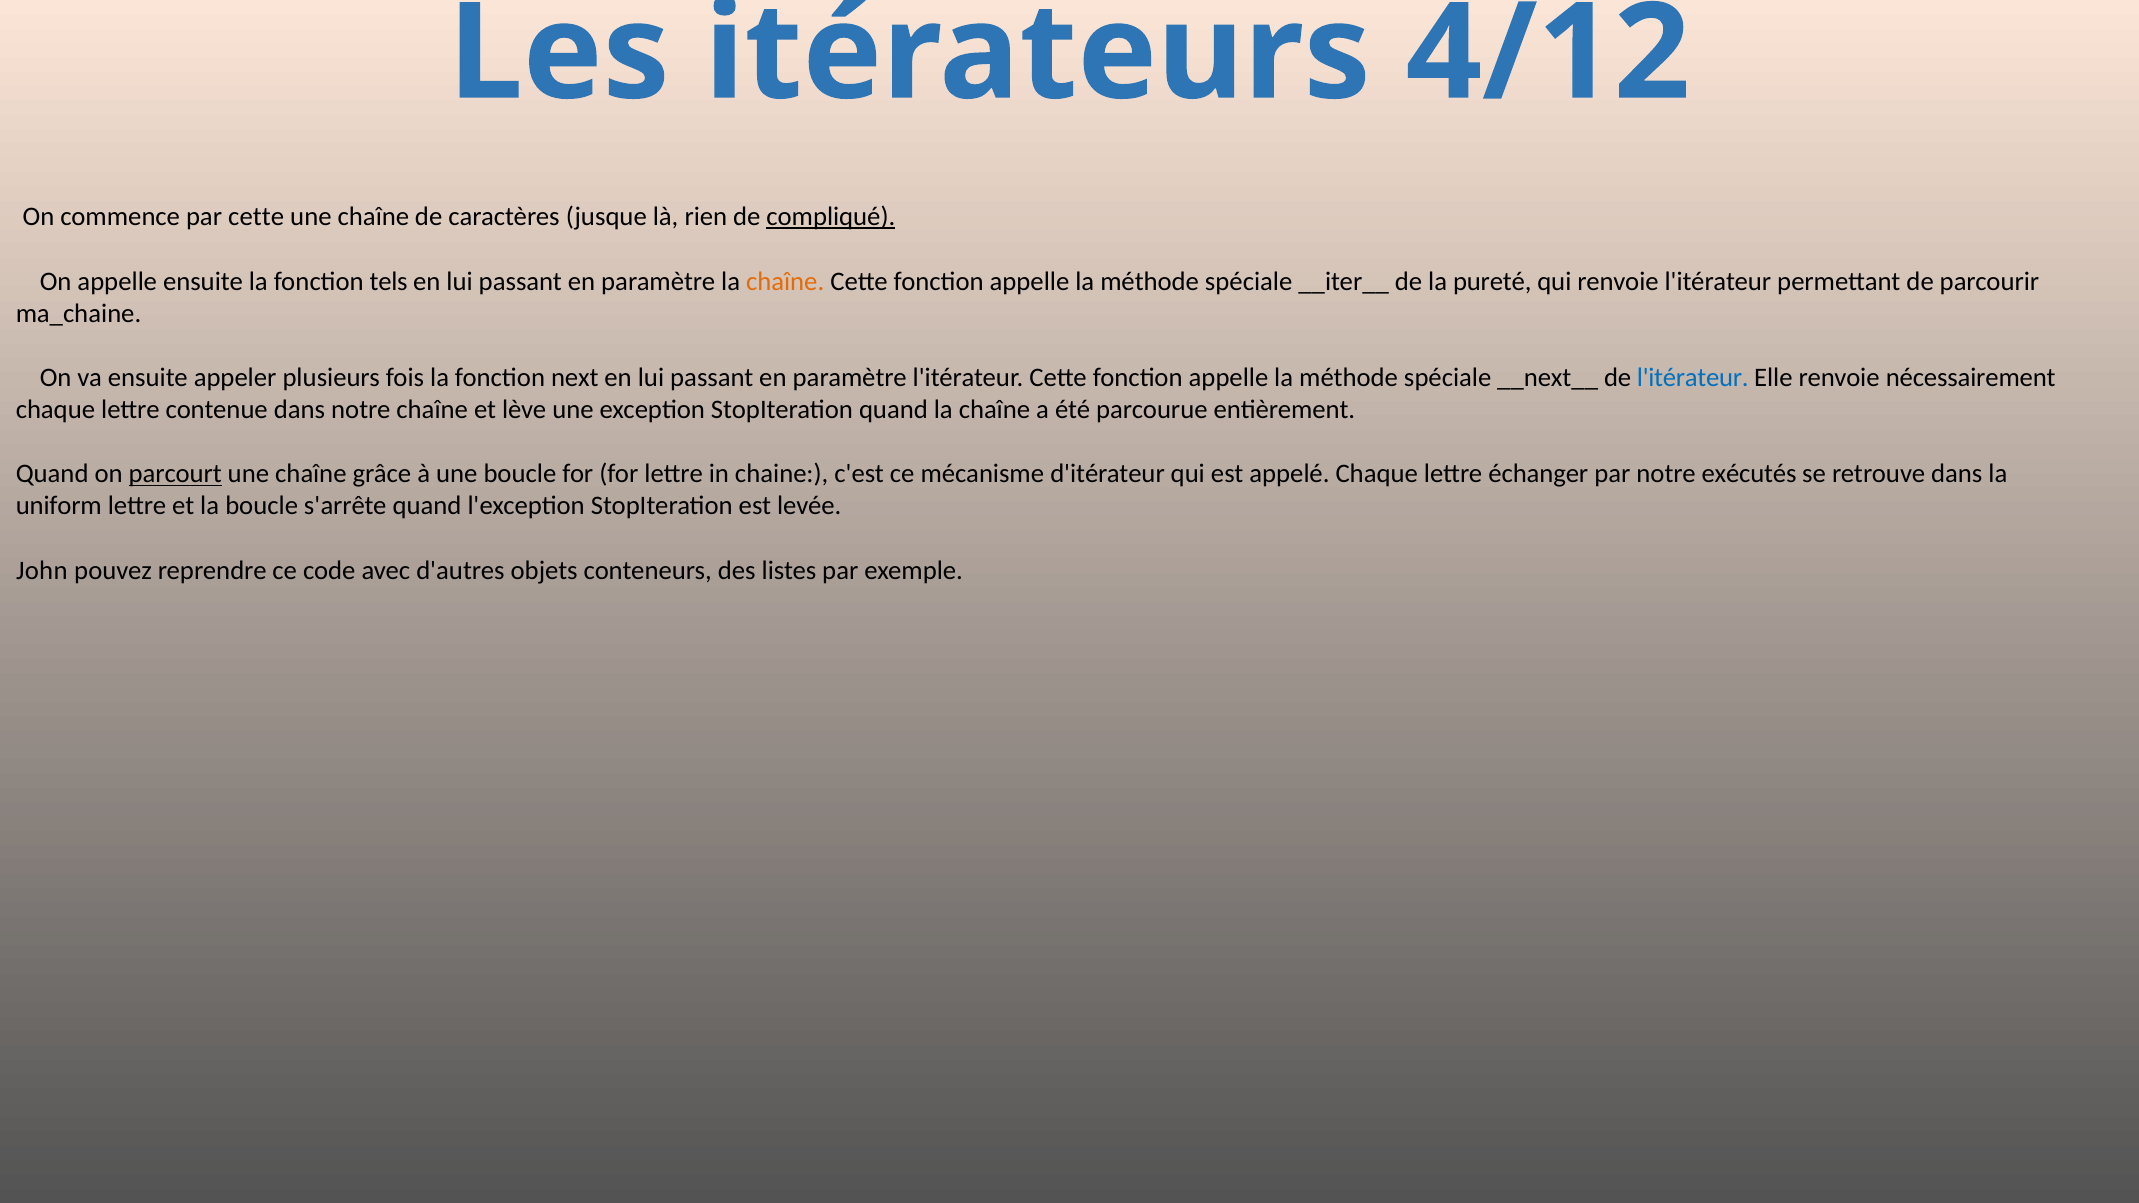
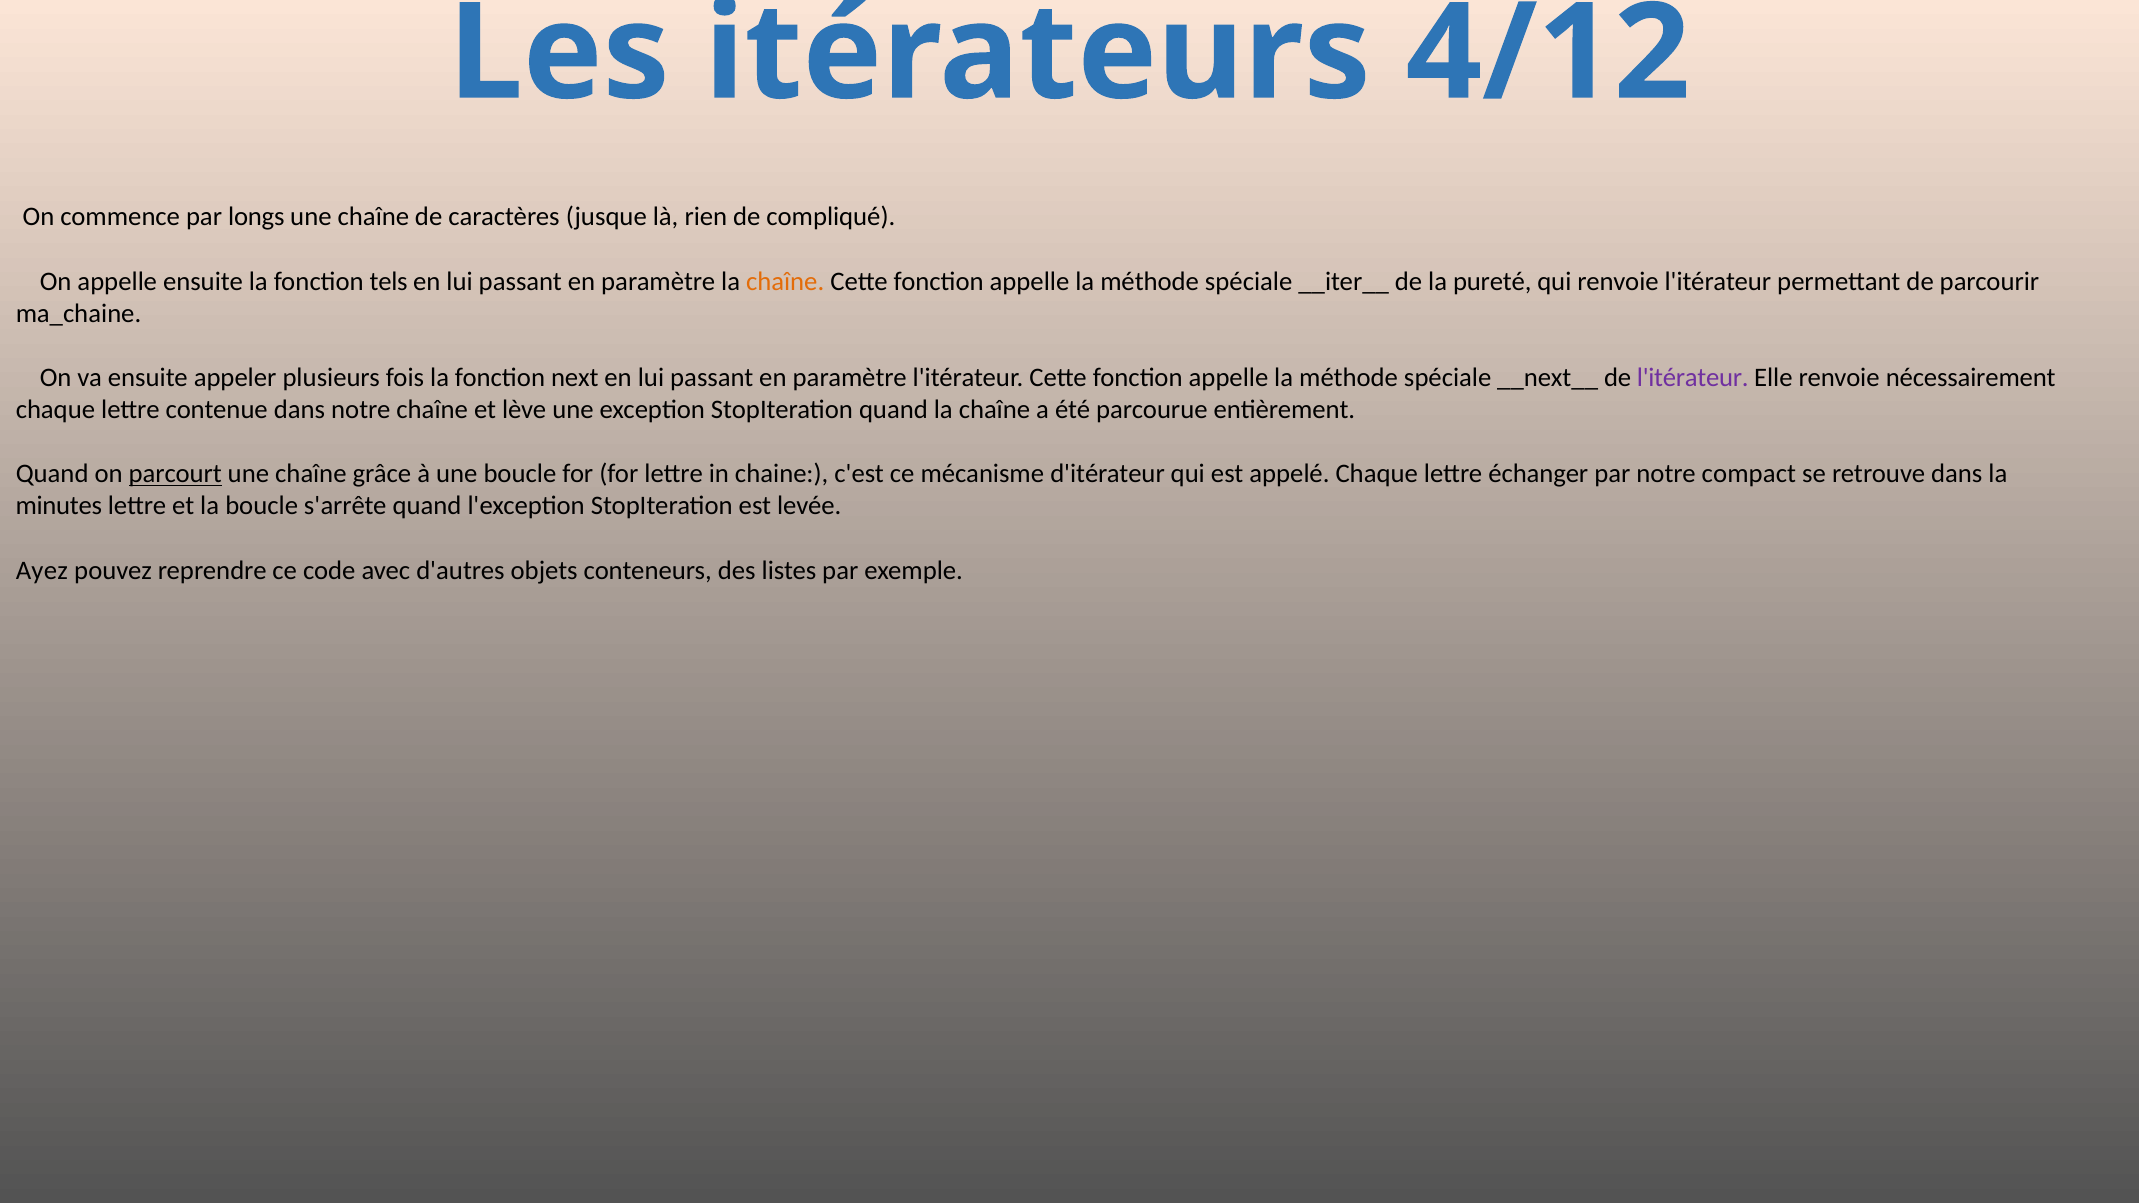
par cette: cette -> longs
compliqué underline: present -> none
l'itérateur at (1693, 378) colour: blue -> purple
exécutés: exécutés -> compact
uniform: uniform -> minutes
John: John -> Ayez
